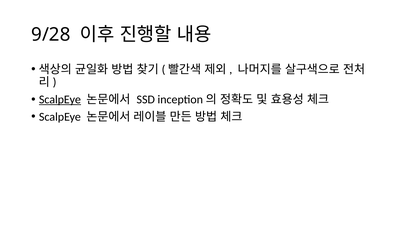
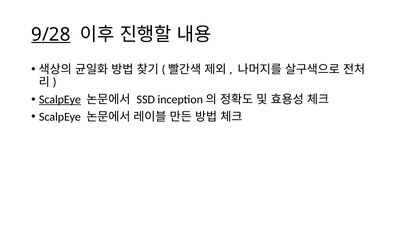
9/28 underline: none -> present
